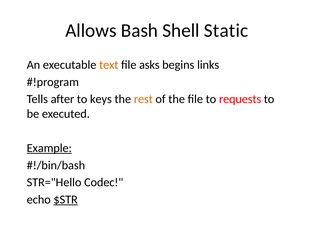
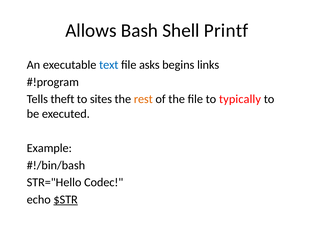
Static: Static -> Printf
text colour: orange -> blue
after: after -> theft
keys: keys -> sites
requests: requests -> typically
Example underline: present -> none
